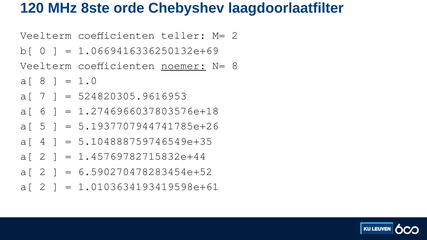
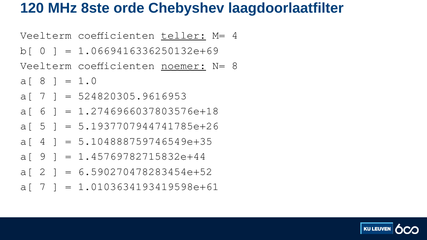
teller underline: none -> present
M= 2: 2 -> 4
2 at (43, 156): 2 -> 9
2 at (43, 187): 2 -> 7
